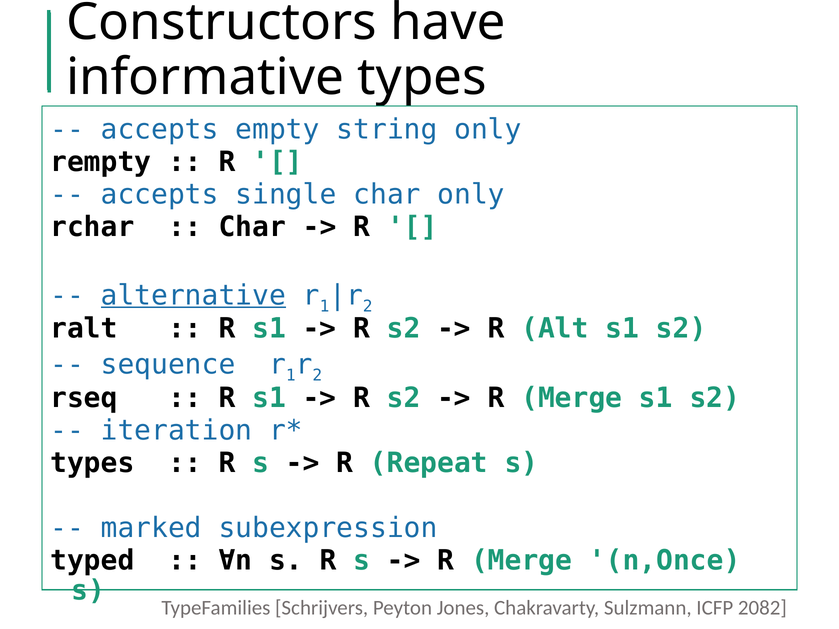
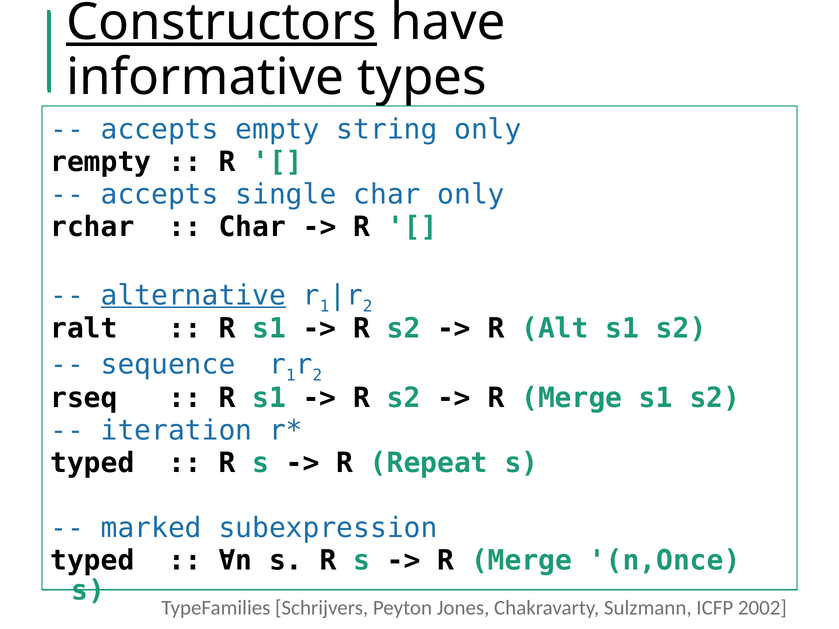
Constructors underline: none -> present
types at (92, 463): types -> typed
2082: 2082 -> 2002
